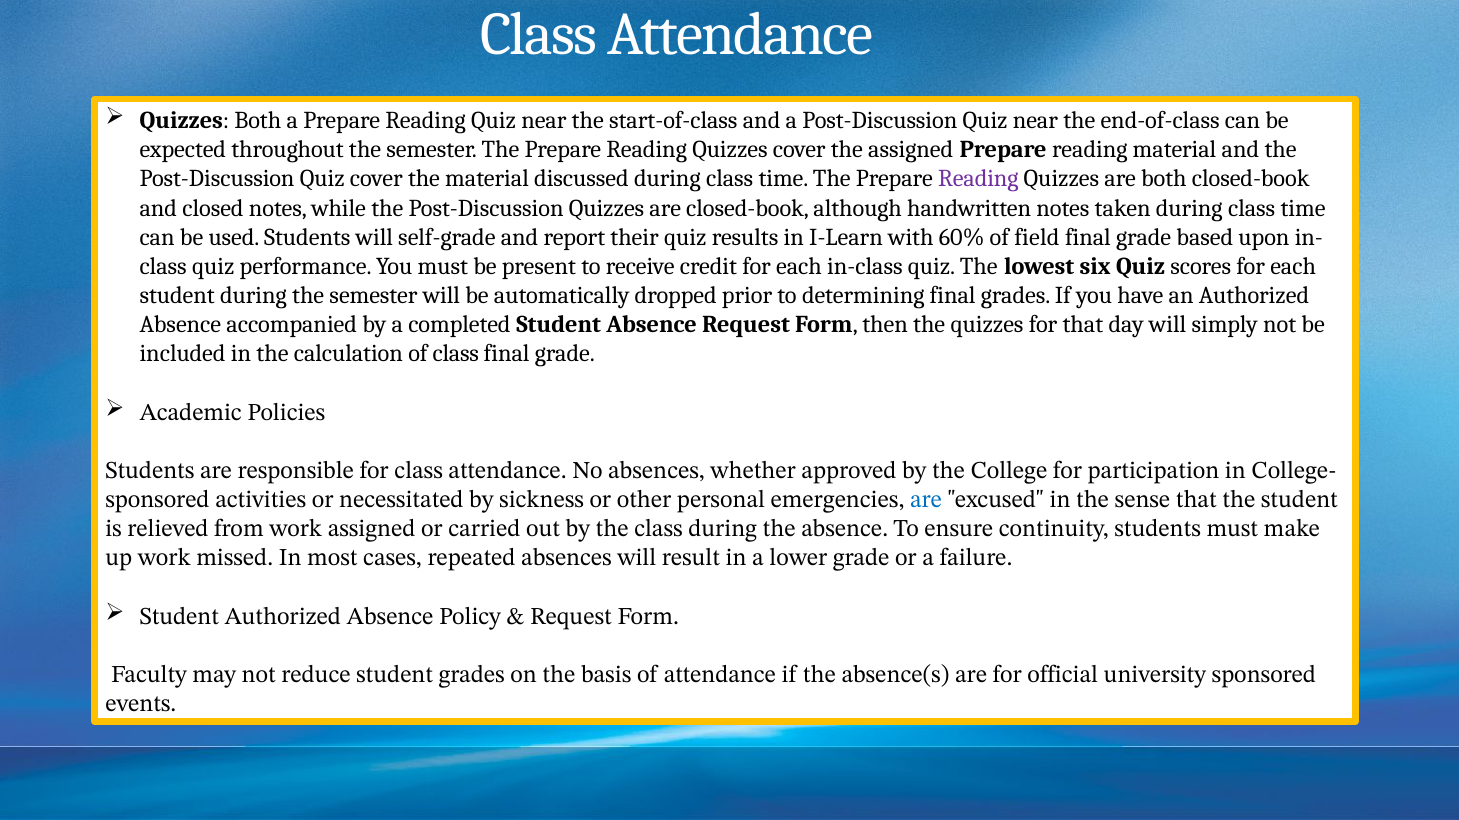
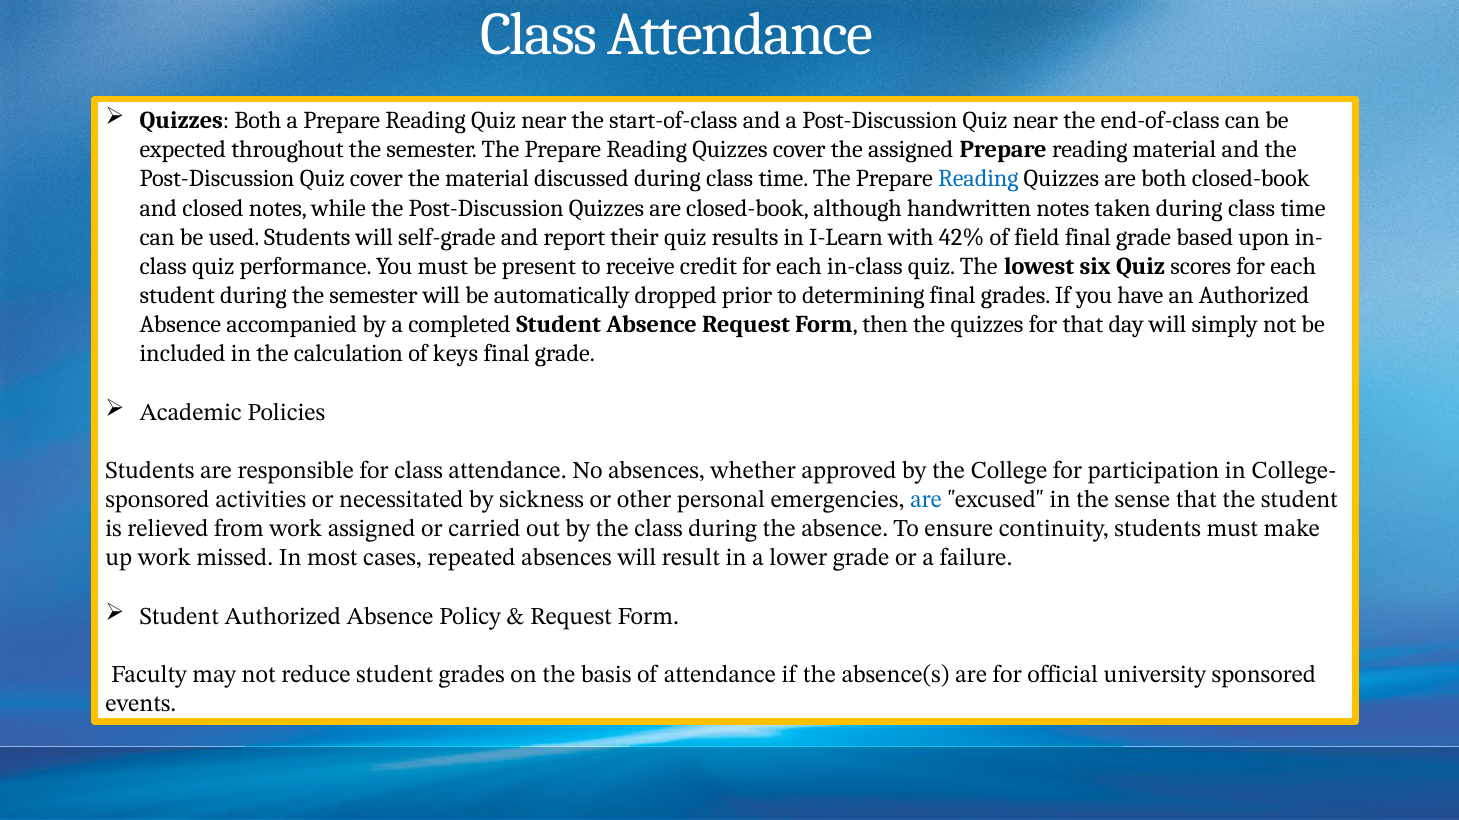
Reading at (978, 179) colour: purple -> blue
60%: 60% -> 42%
of class: class -> keys
